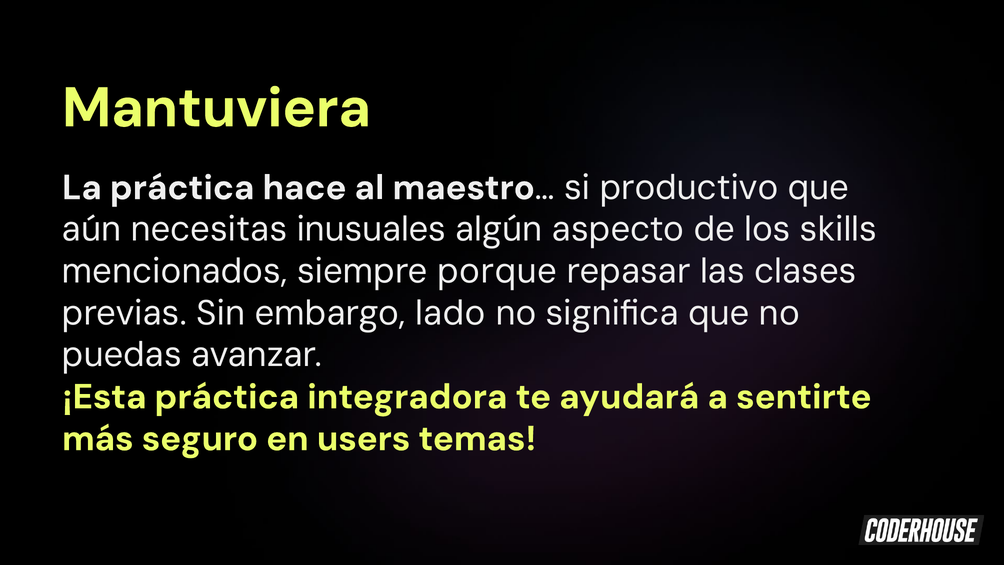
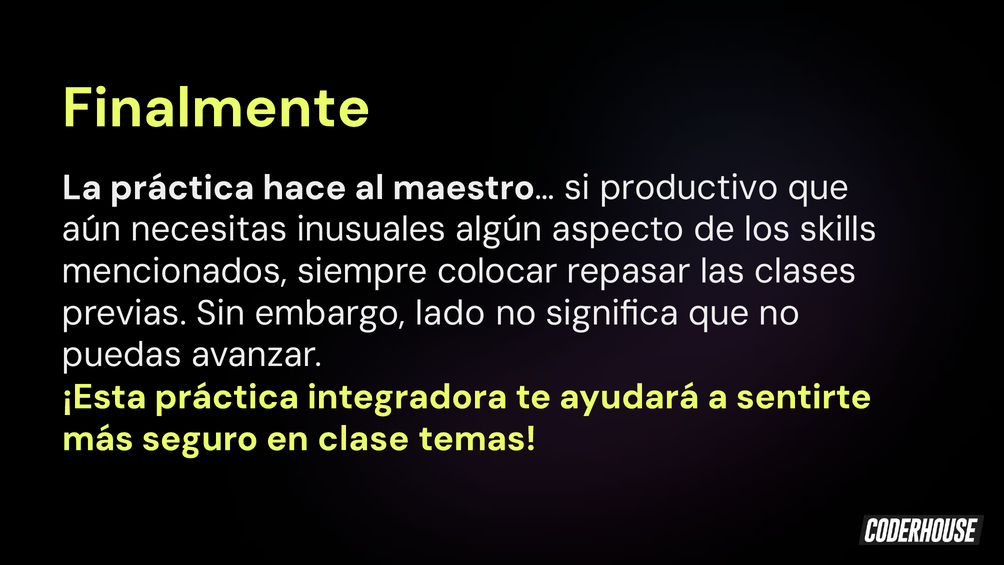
Mantuviera: Mantuviera -> Finalmente
porque: porque -> colocar
users: users -> clase
